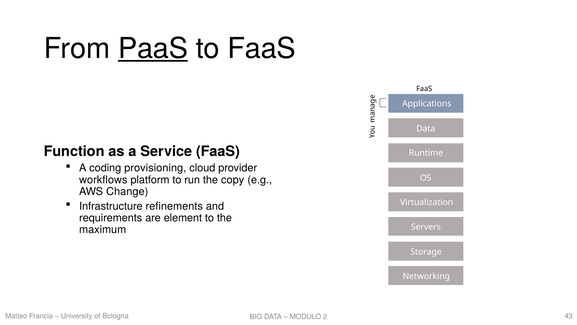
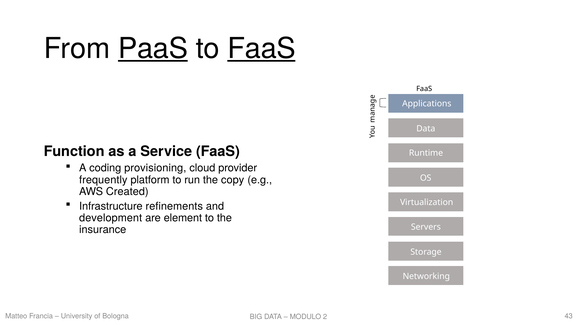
FaaS at (262, 48) underline: none -> present
workflows: workflows -> frequently
Change: Change -> Created
requirements: requirements -> development
maximum: maximum -> insurance
